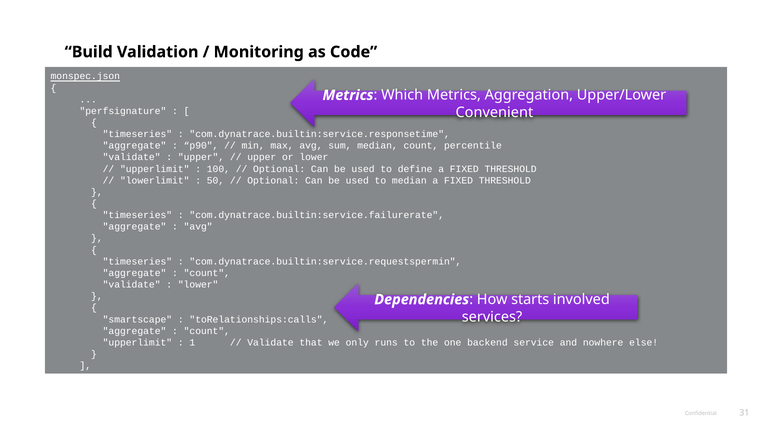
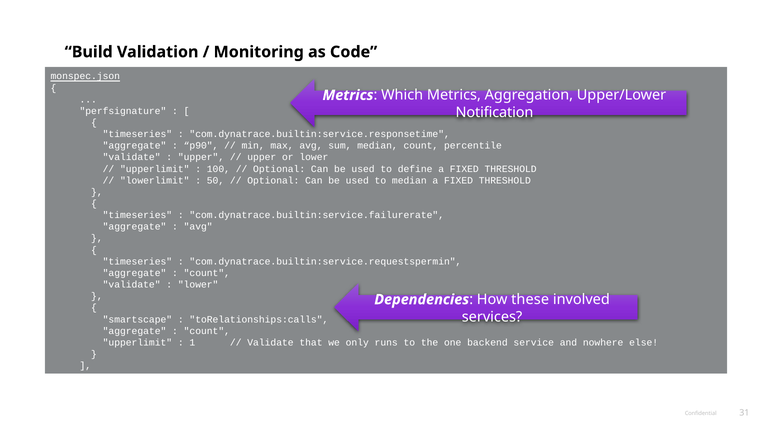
Convenient: Convenient -> Notification
starts: starts -> these
